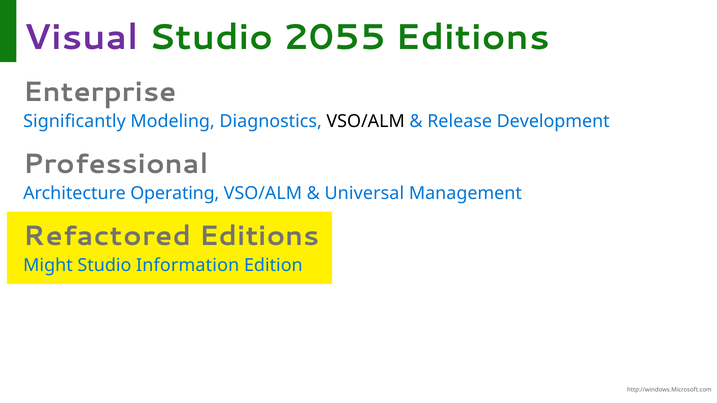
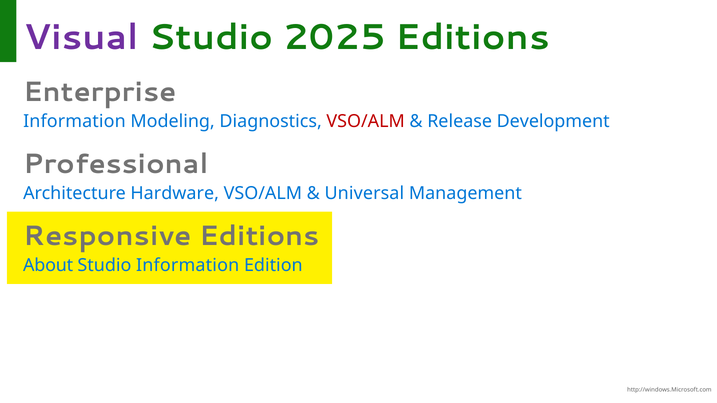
2055: 2055 -> 2025
Significantly at (74, 122): Significantly -> Information
VSO/ALM at (366, 122) colour: black -> red
Operating: Operating -> Hardware
Refactored: Refactored -> Responsive
Might: Might -> About
